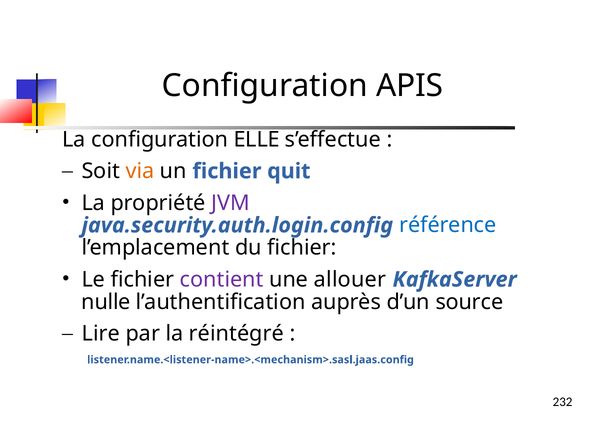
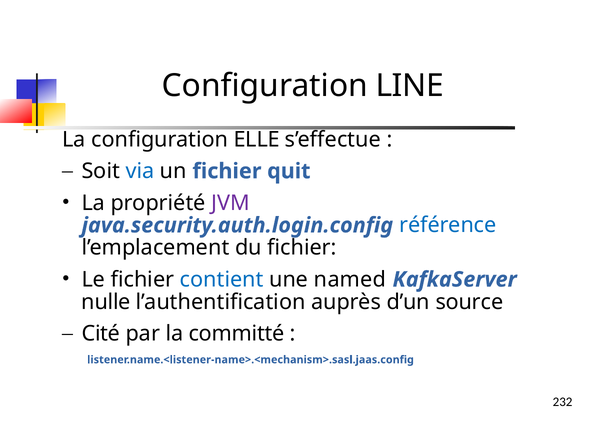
APIS: APIS -> LINE
via colour: orange -> blue
contient colour: purple -> blue
allouer: allouer -> named
Lire: Lire -> Cité
réintégré: réintégré -> committé
